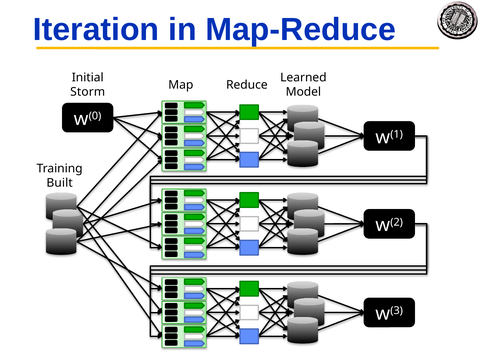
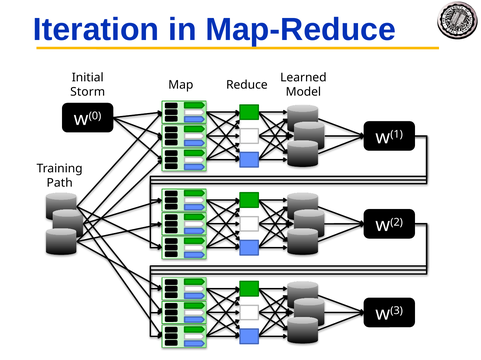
Built: Built -> Path
